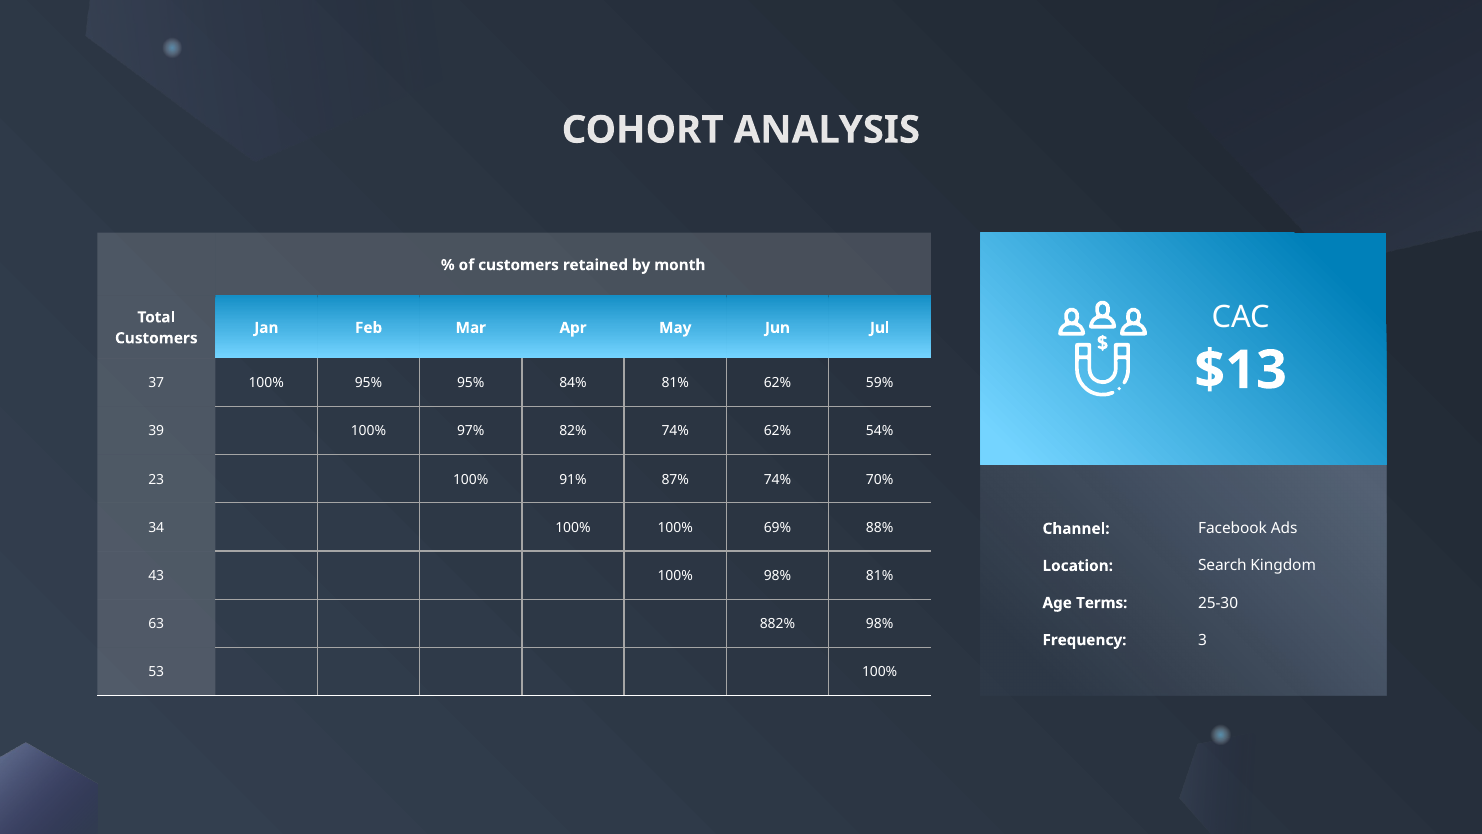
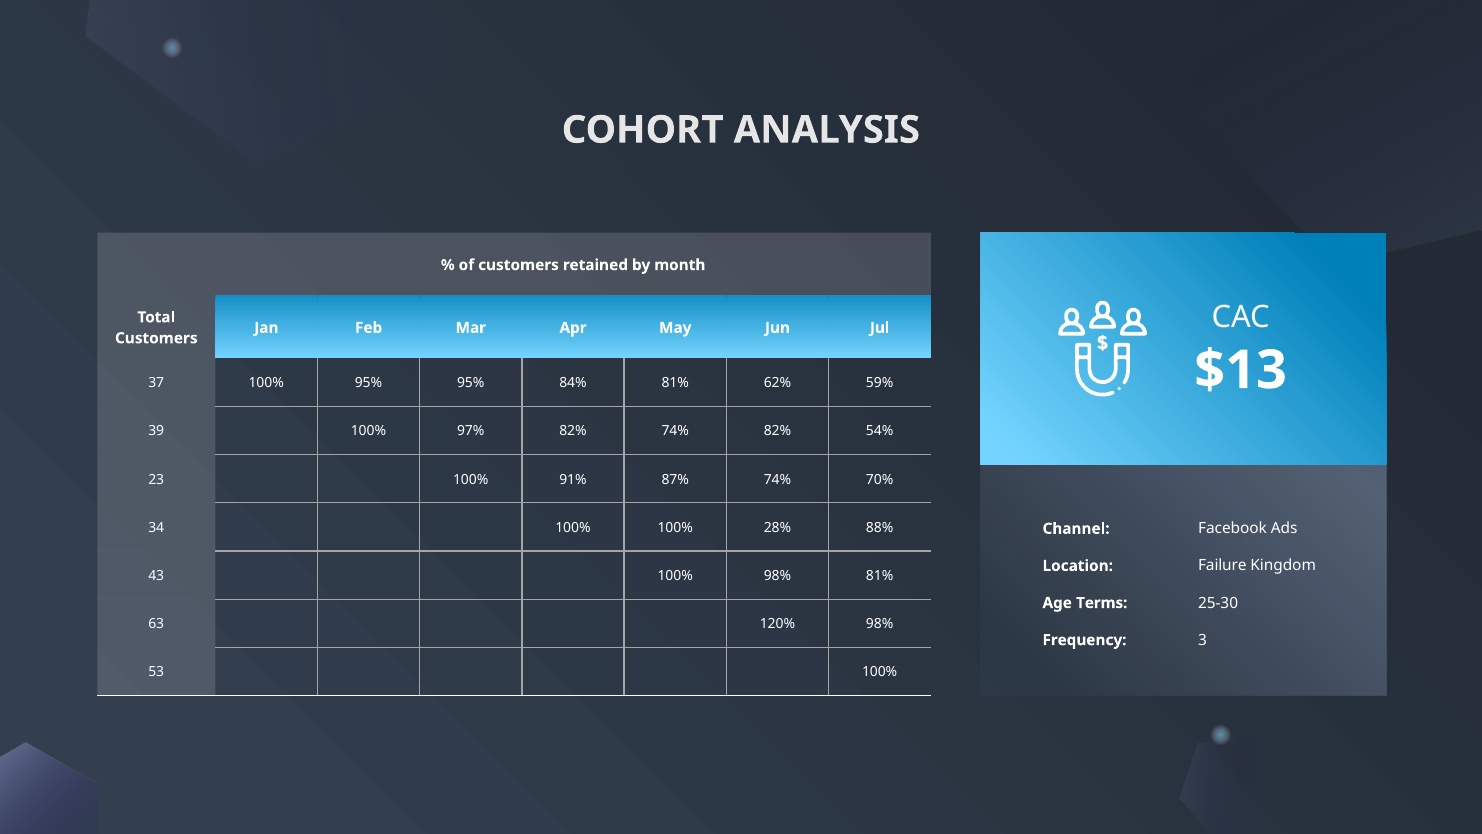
74% 62%: 62% -> 82%
69%: 69% -> 28%
Search: Search -> Failure
882%: 882% -> 120%
